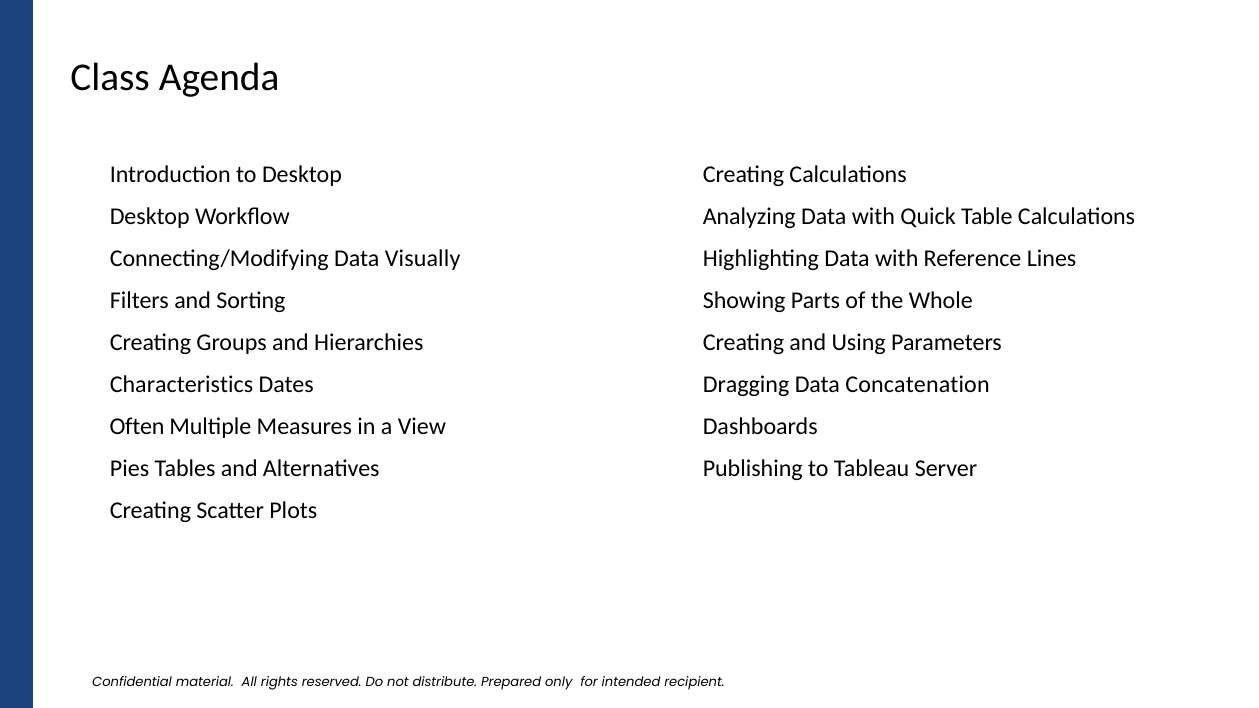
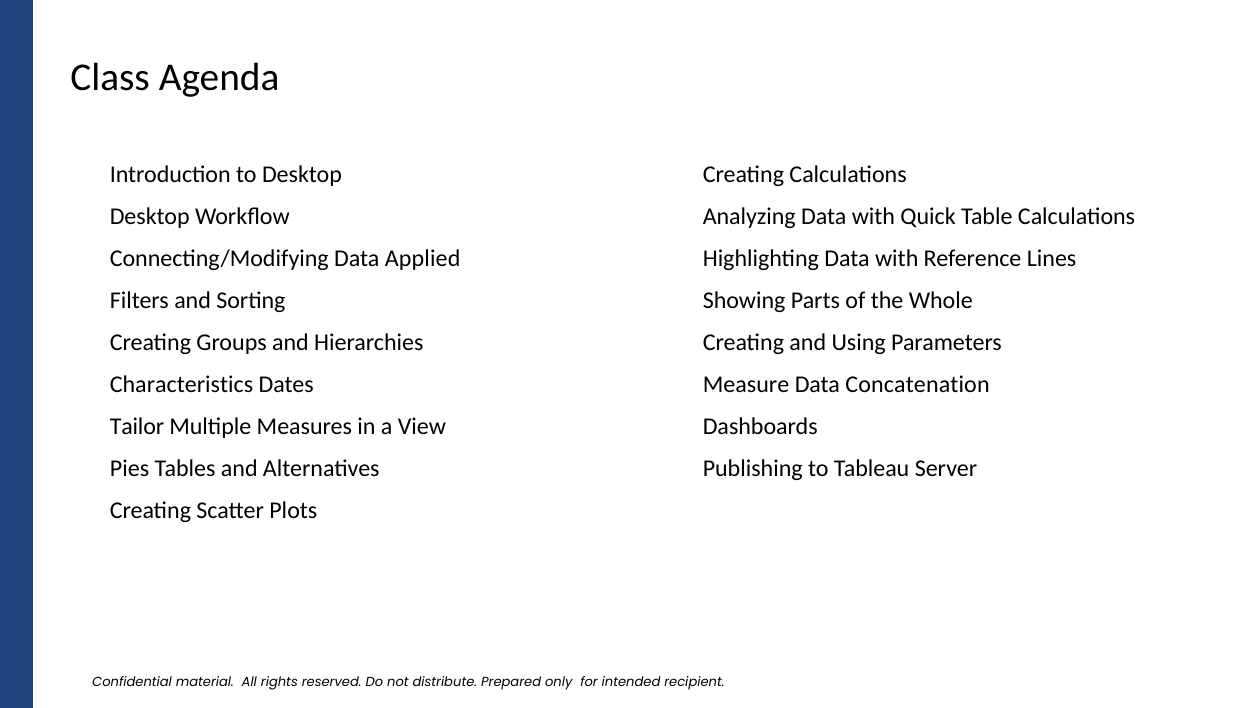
Visually: Visually -> Applied
Dragging: Dragging -> Measure
Often: Often -> Tailor
